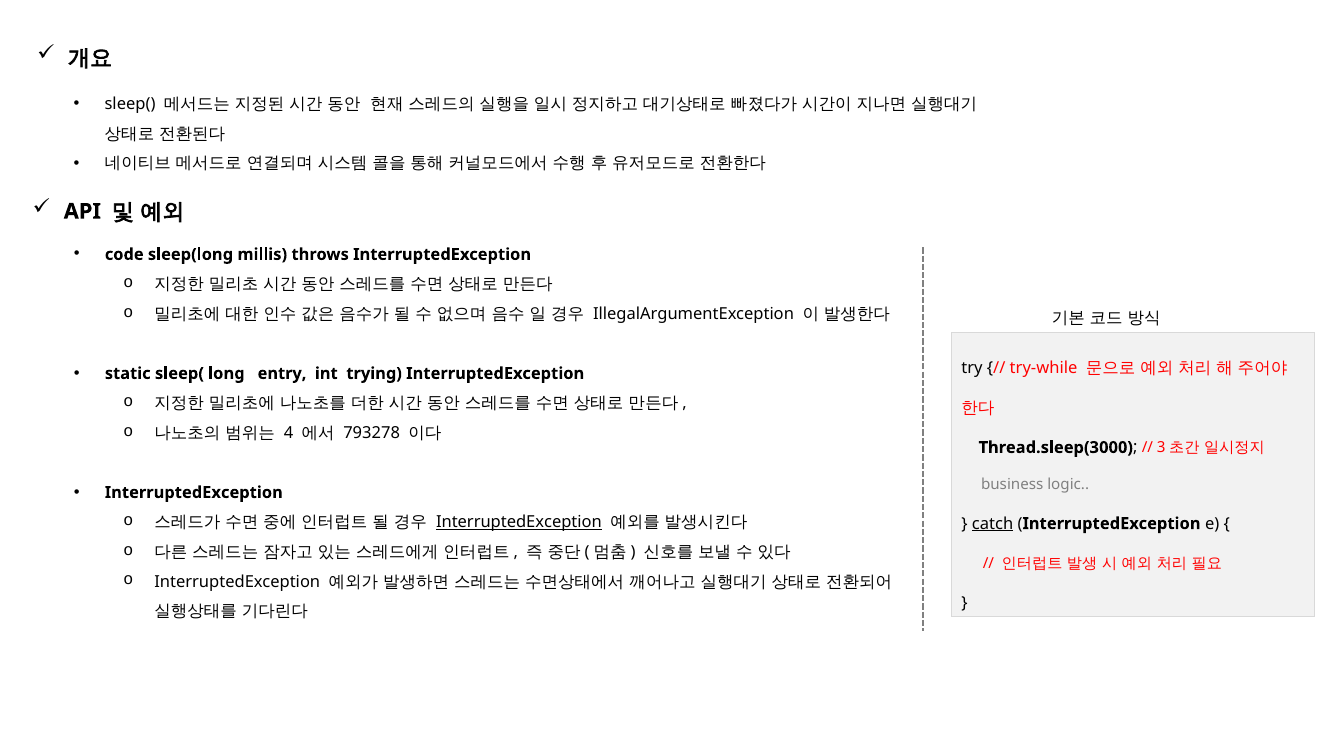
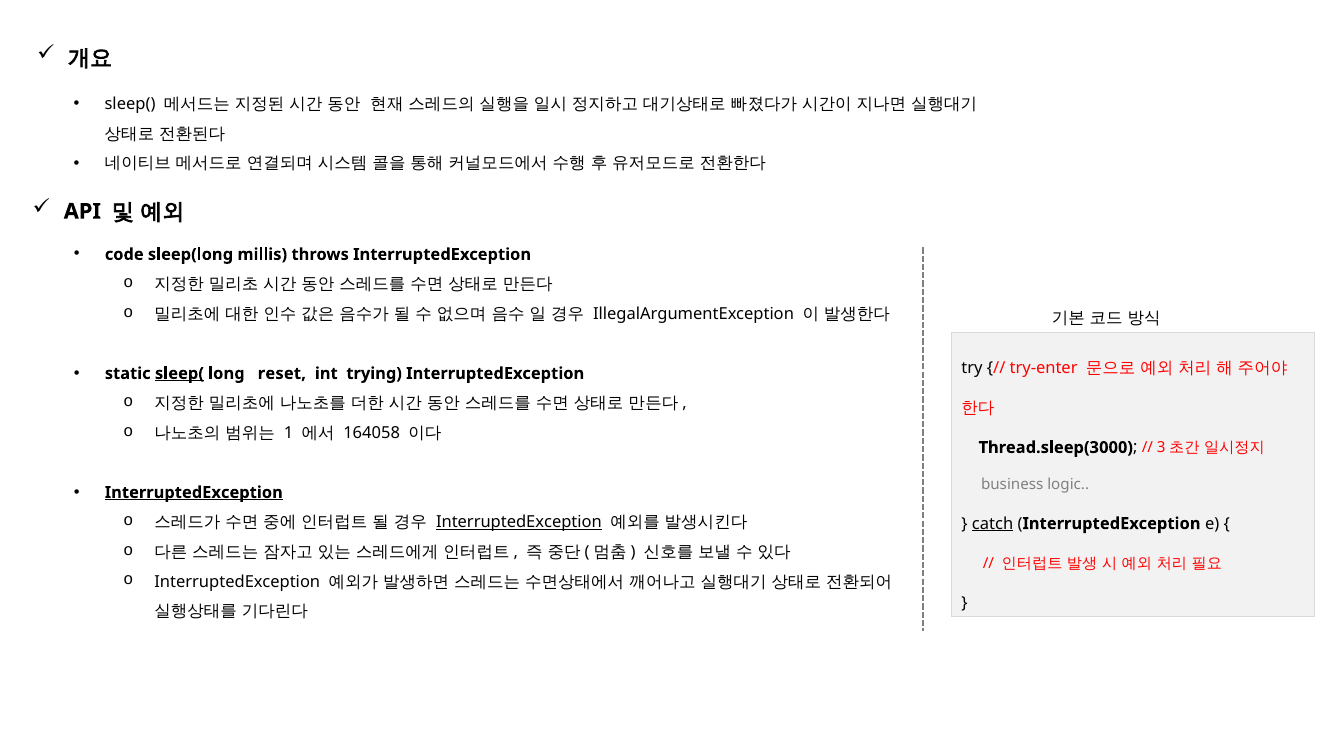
try-while: try-while -> try-enter
sleep( at (179, 374) underline: none -> present
entry: entry -> reset
4: 4 -> 1
793278: 793278 -> 164058
InterruptedException at (194, 493) underline: none -> present
